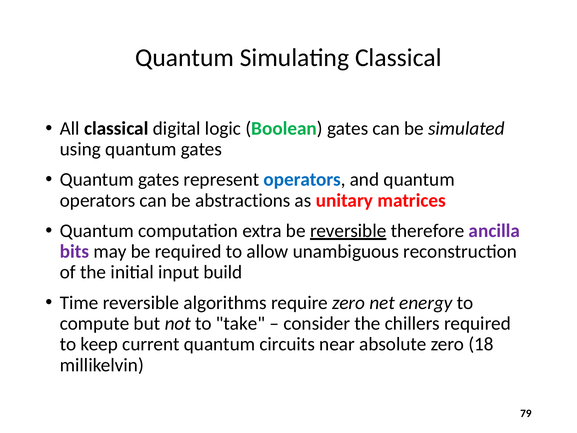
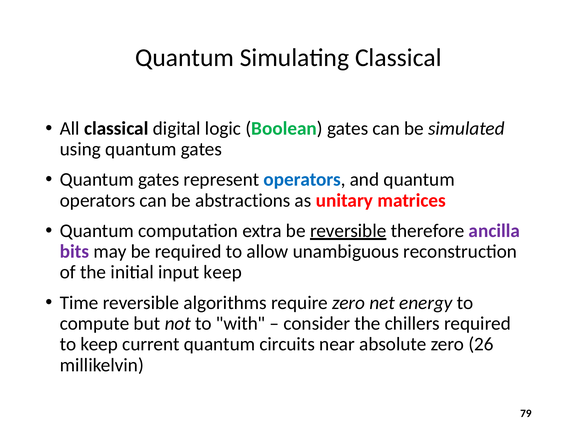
input build: build -> keep
take: take -> with
18: 18 -> 26
